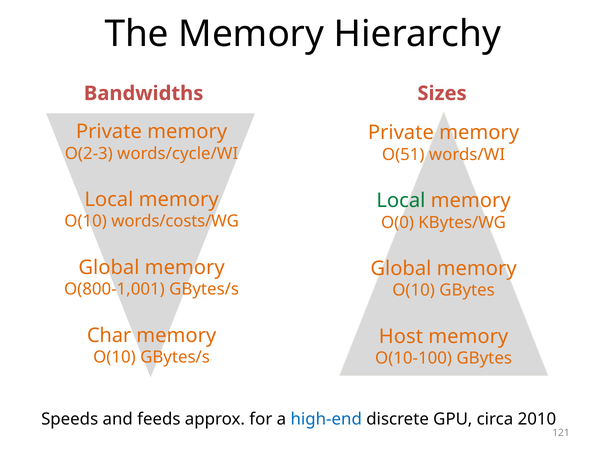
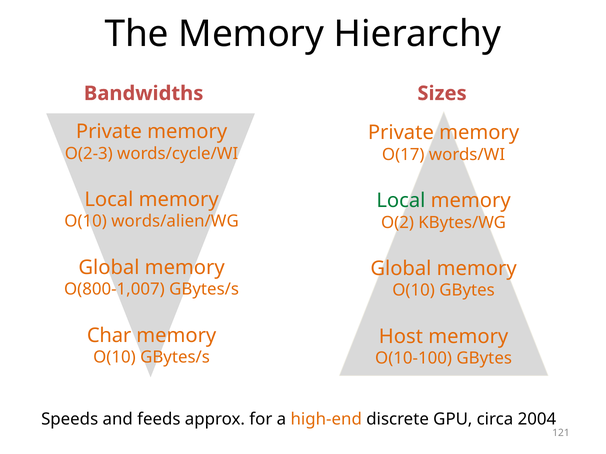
O(51: O(51 -> O(17
words/costs/WG: words/costs/WG -> words/alien/WG
O(0: O(0 -> O(2
O(800-1,001: O(800-1,001 -> O(800-1,007
high-end colour: blue -> orange
2010: 2010 -> 2004
